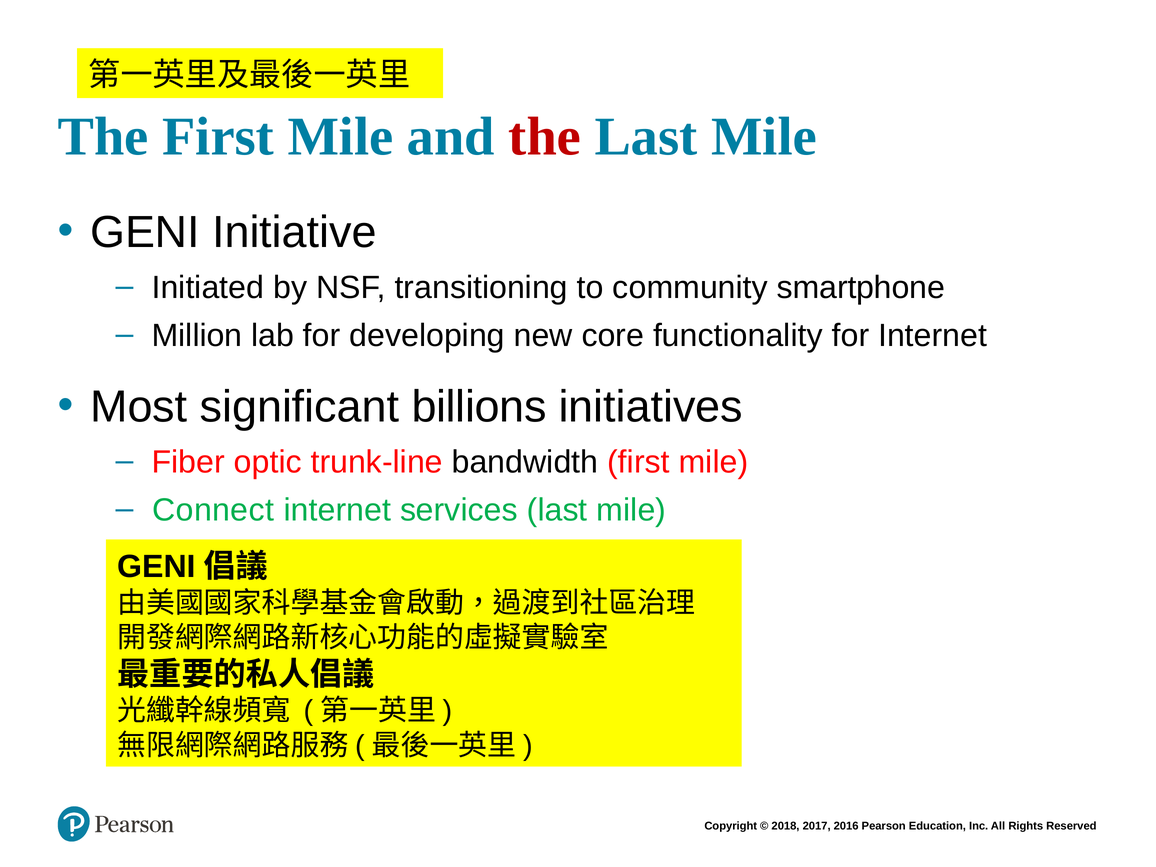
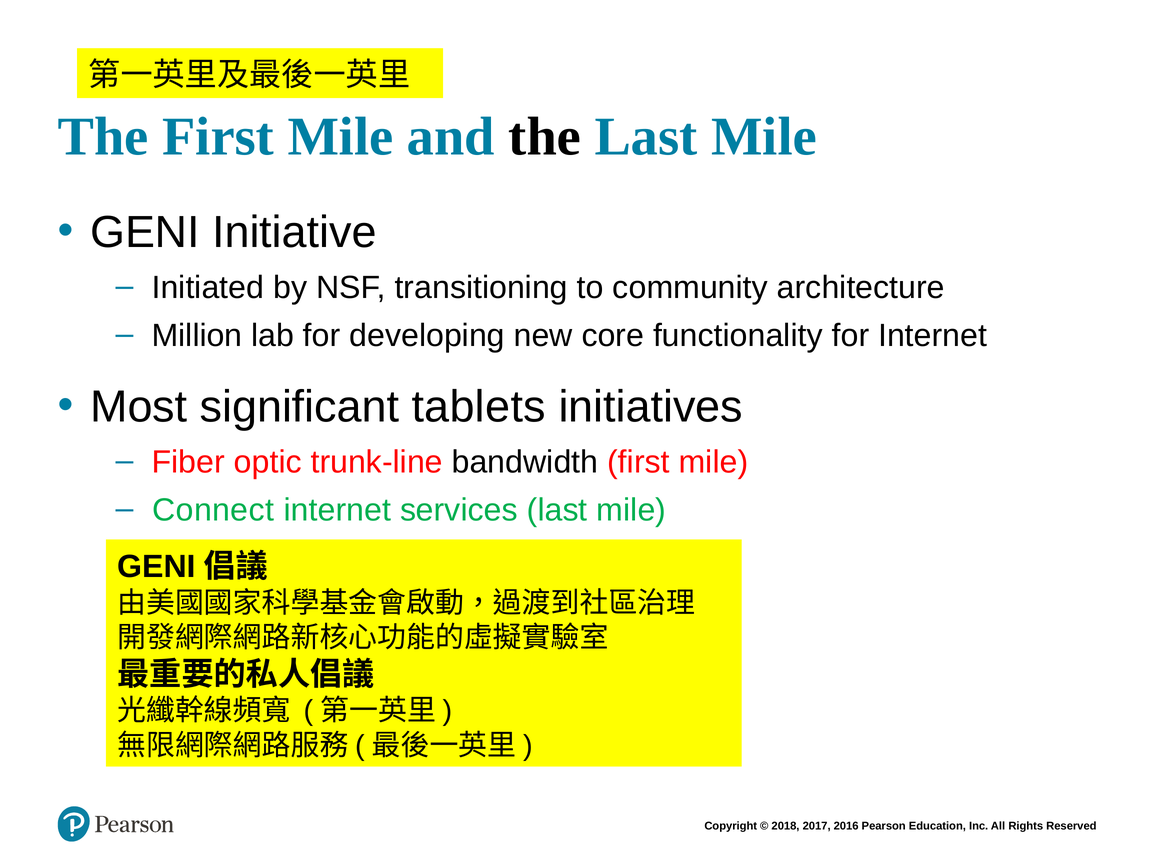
the at (545, 137) colour: red -> black
smartphone: smartphone -> architecture
billions: billions -> tablets
